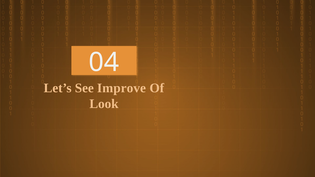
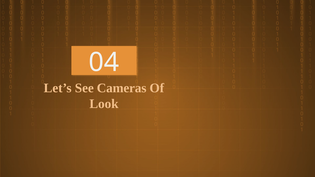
Improve: Improve -> Cameras
